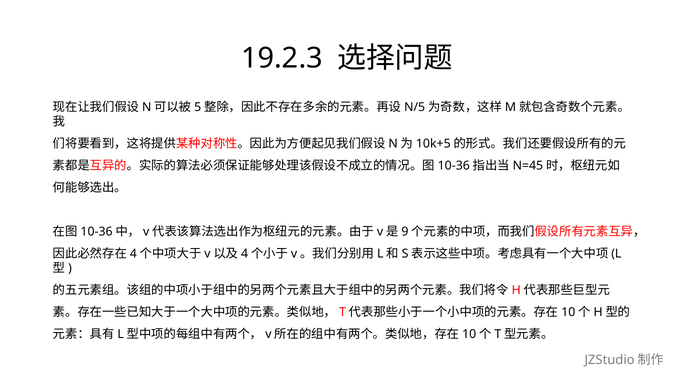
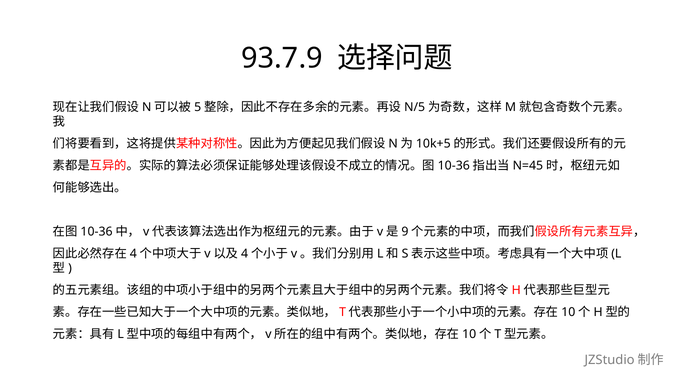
19.2.3: 19.2.3 -> 93.7.9
